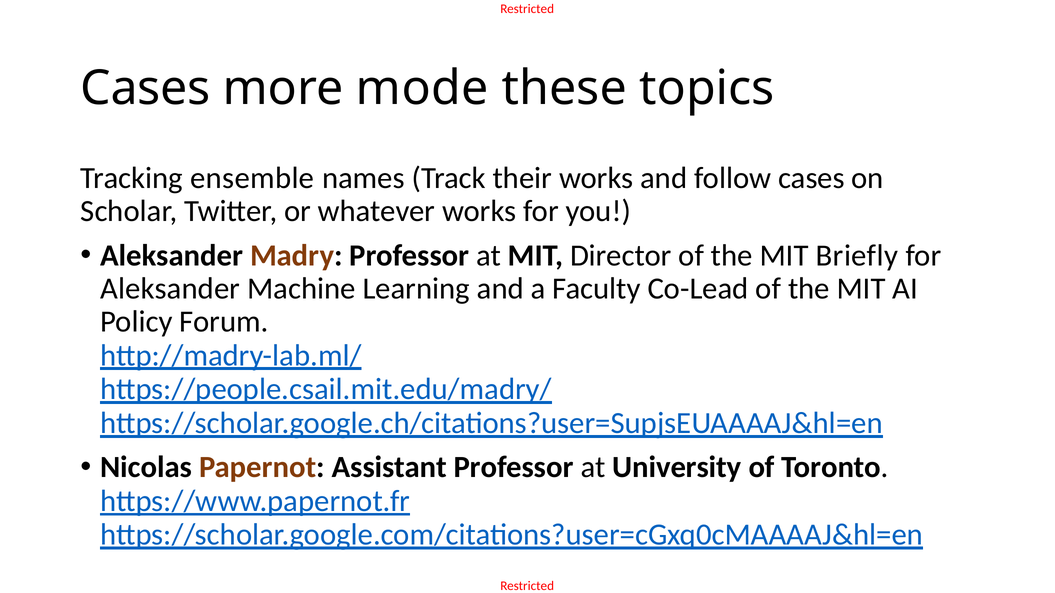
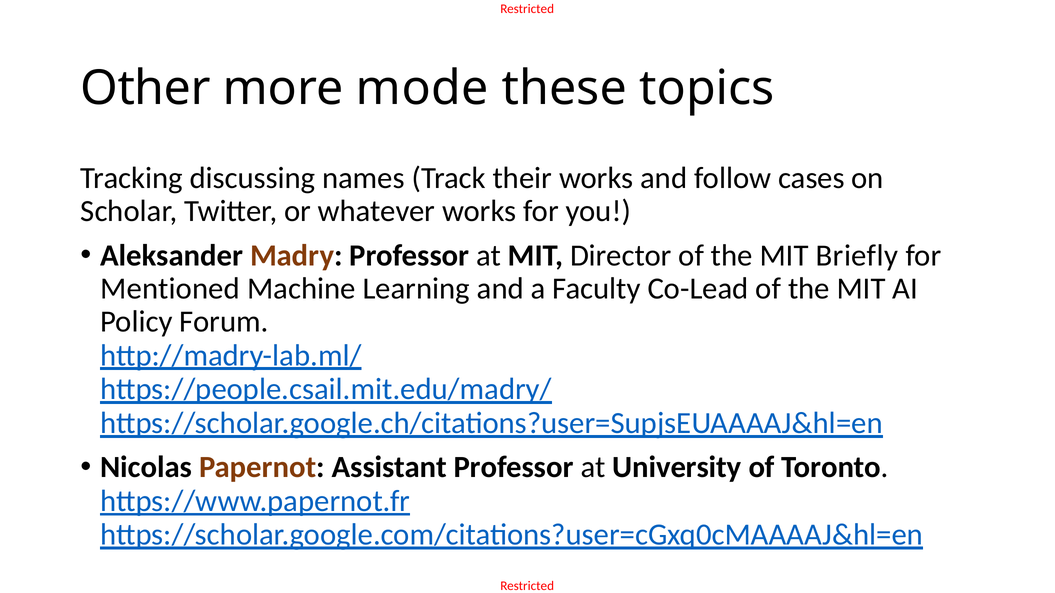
Cases at (145, 89): Cases -> Other
ensemble: ensemble -> discussing
Aleksander at (170, 289): Aleksander -> Mentioned
